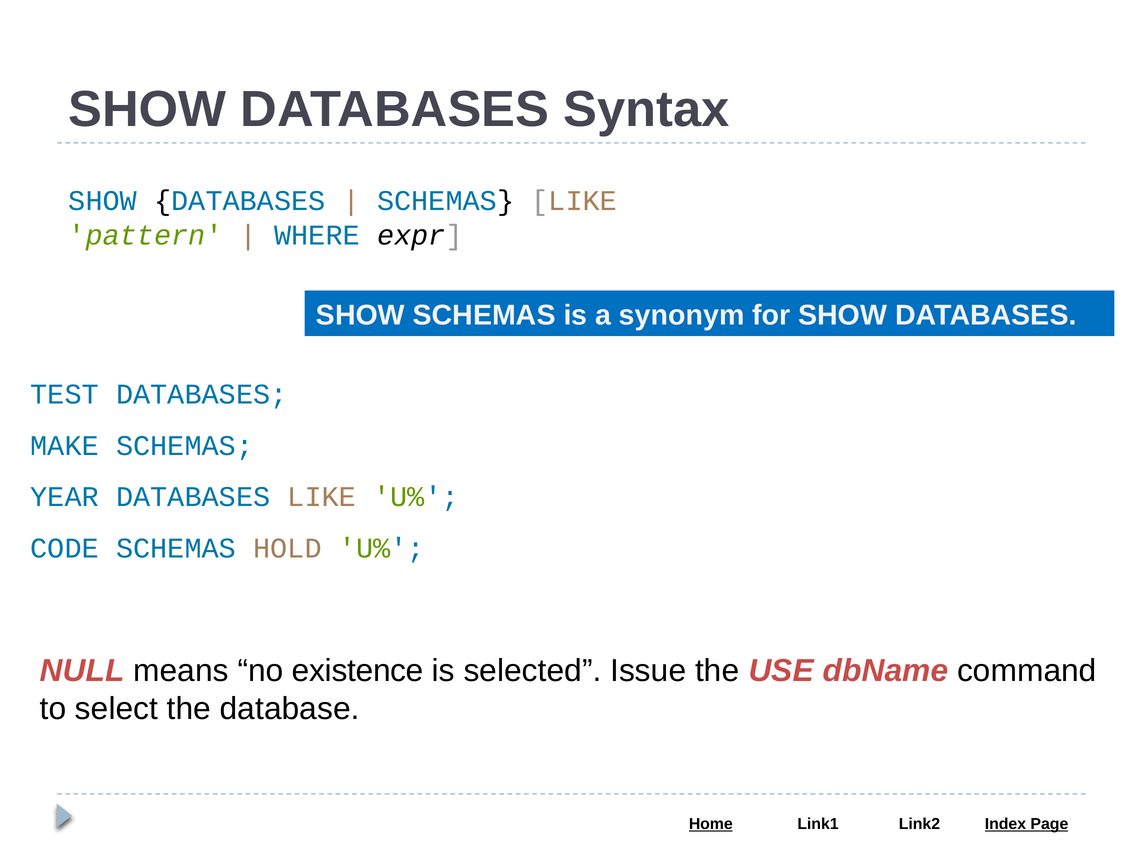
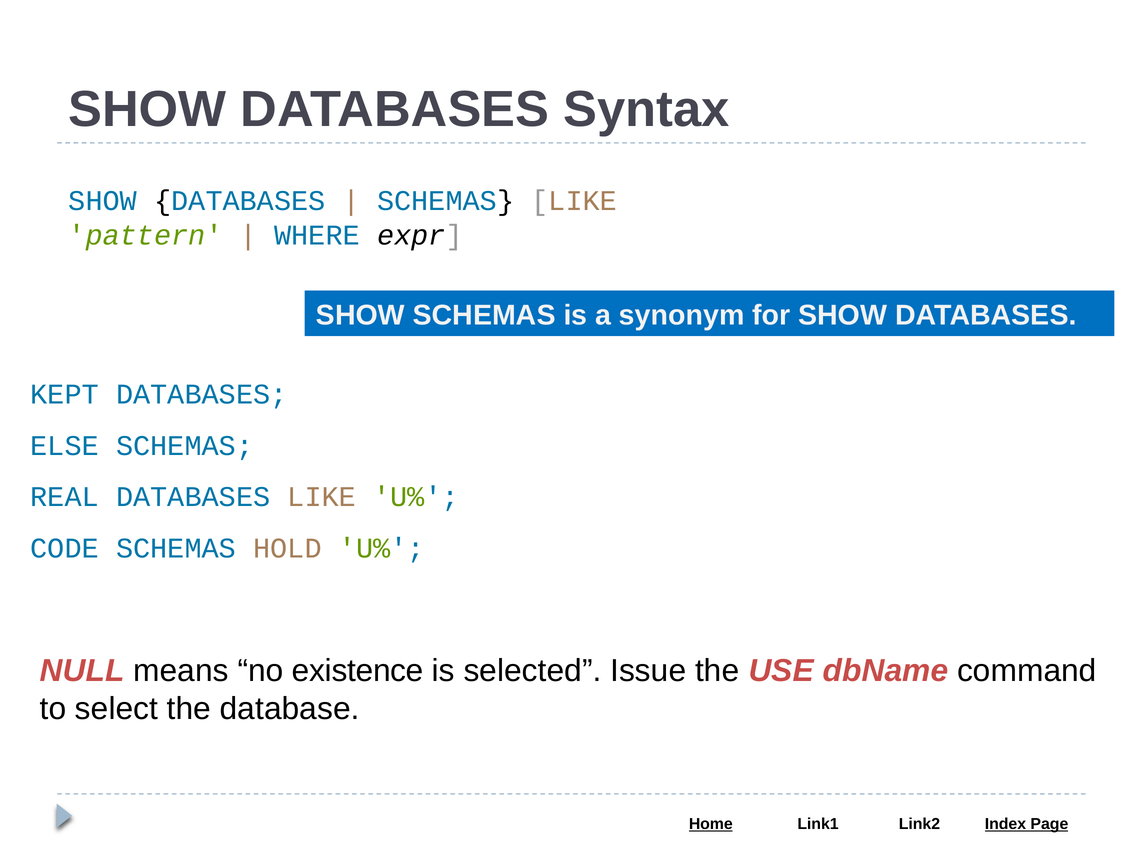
TEST: TEST -> KEPT
MAKE: MAKE -> ELSE
YEAR: YEAR -> REAL
